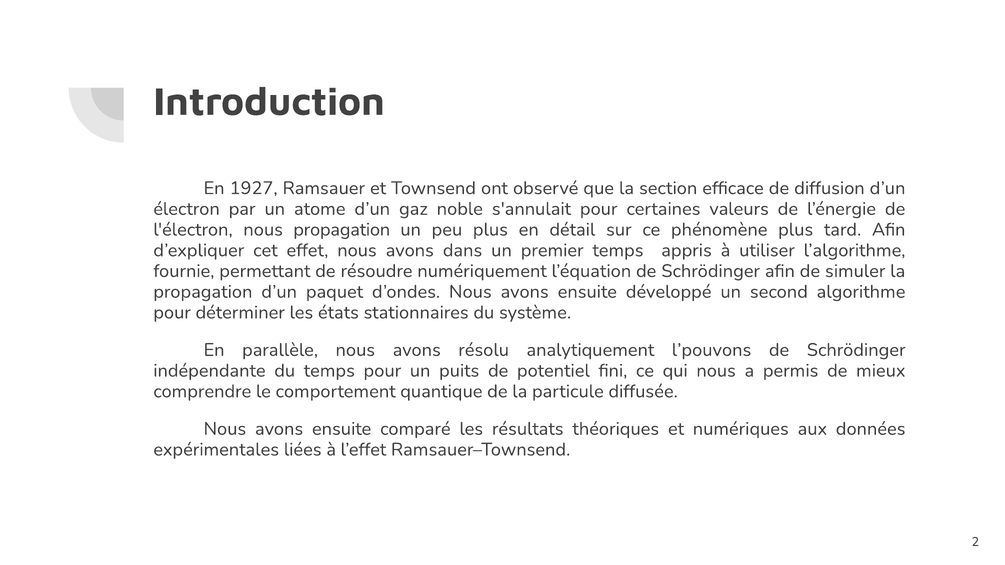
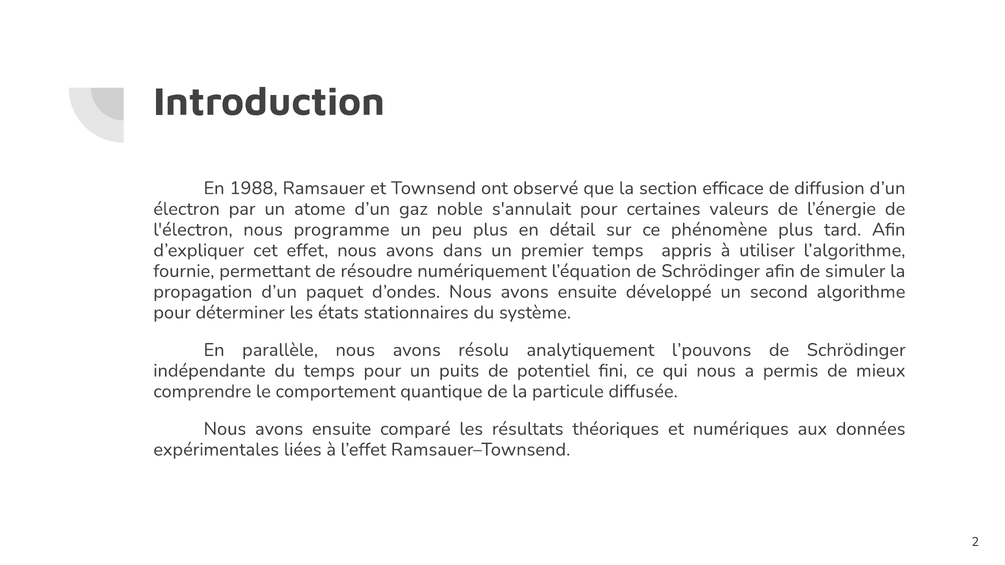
1927: 1927 -> 1988
nous propagation: propagation -> programme
